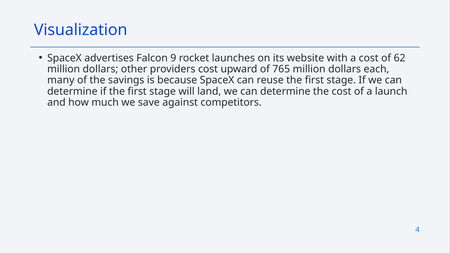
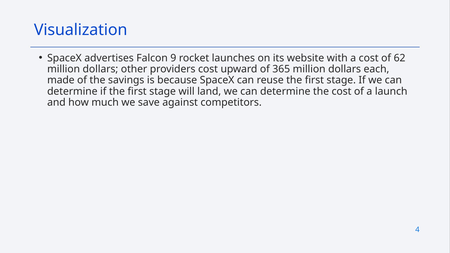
765: 765 -> 365
many: many -> made
